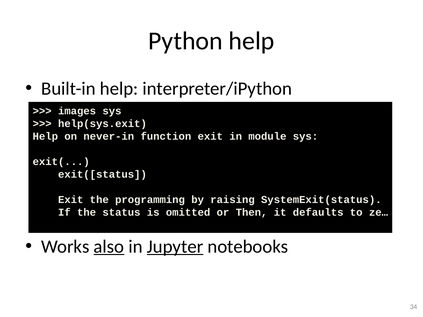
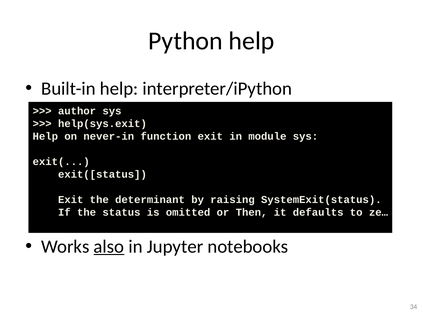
images: images -> author
programming: programming -> determinant
Jupyter underline: present -> none
